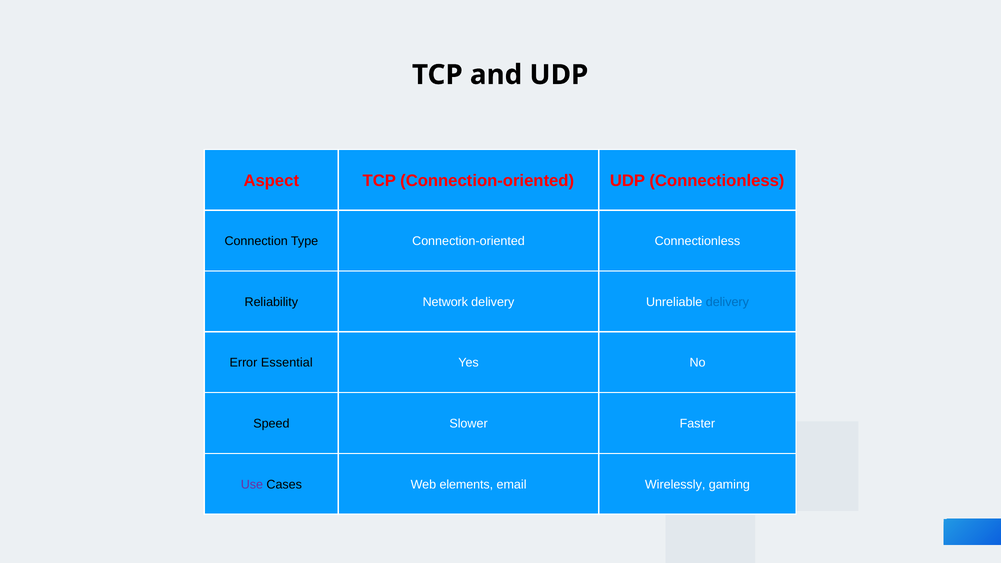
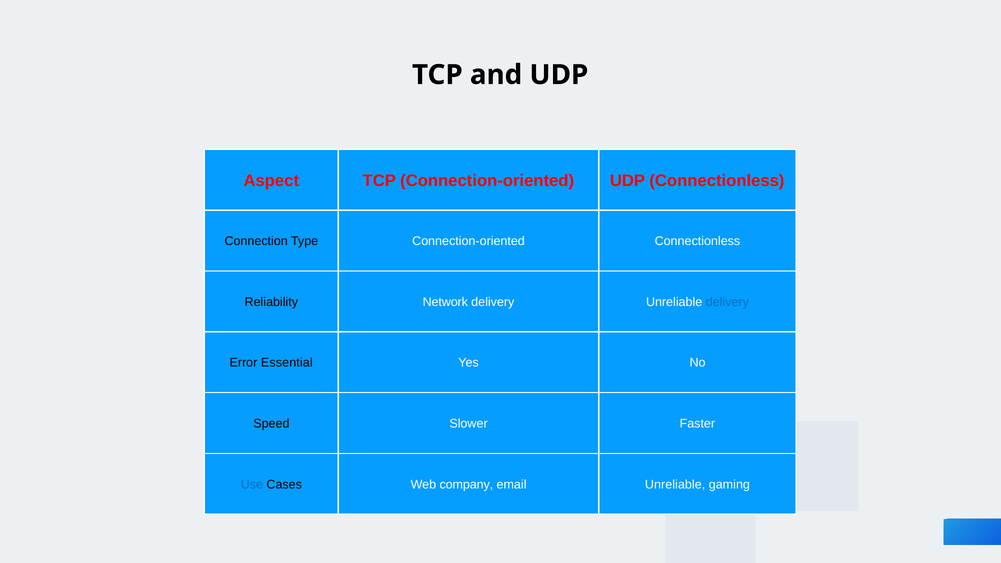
Use colour: purple -> blue
elements: elements -> company
email Wirelessly: Wirelessly -> Unreliable
